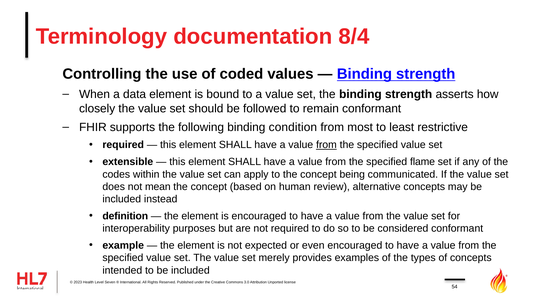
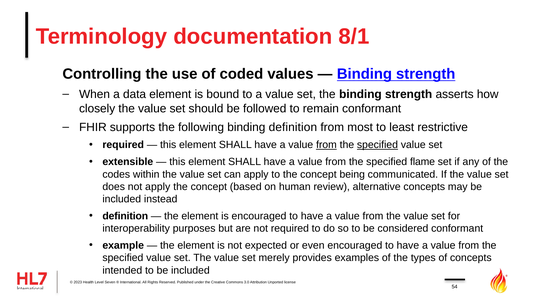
8/4: 8/4 -> 8/1
binding condition: condition -> definition
specified at (377, 145) underline: none -> present
not mean: mean -> apply
